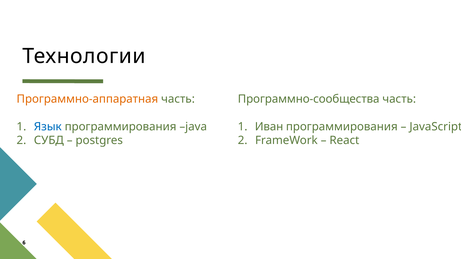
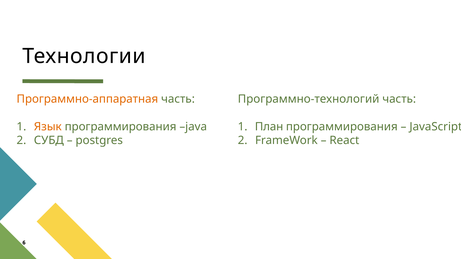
Программно-сообщества: Программно-сообщества -> Программно-технологий
Язык colour: blue -> orange
Иван: Иван -> План
